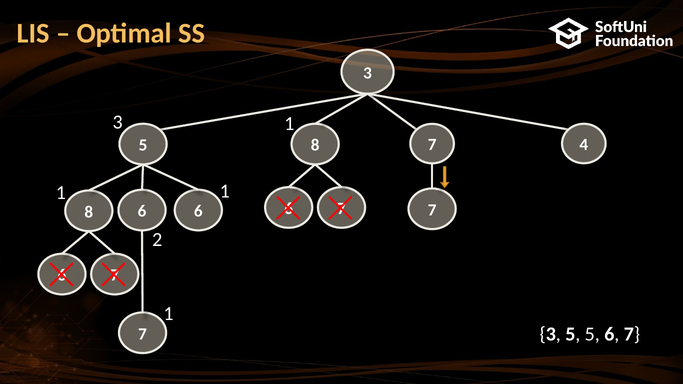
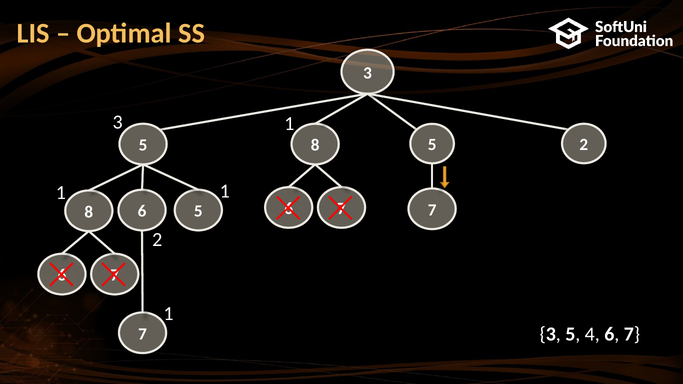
5 7: 7 -> 5
8 4: 4 -> 2
8 6: 6 -> 5
5 5: 5 -> 4
